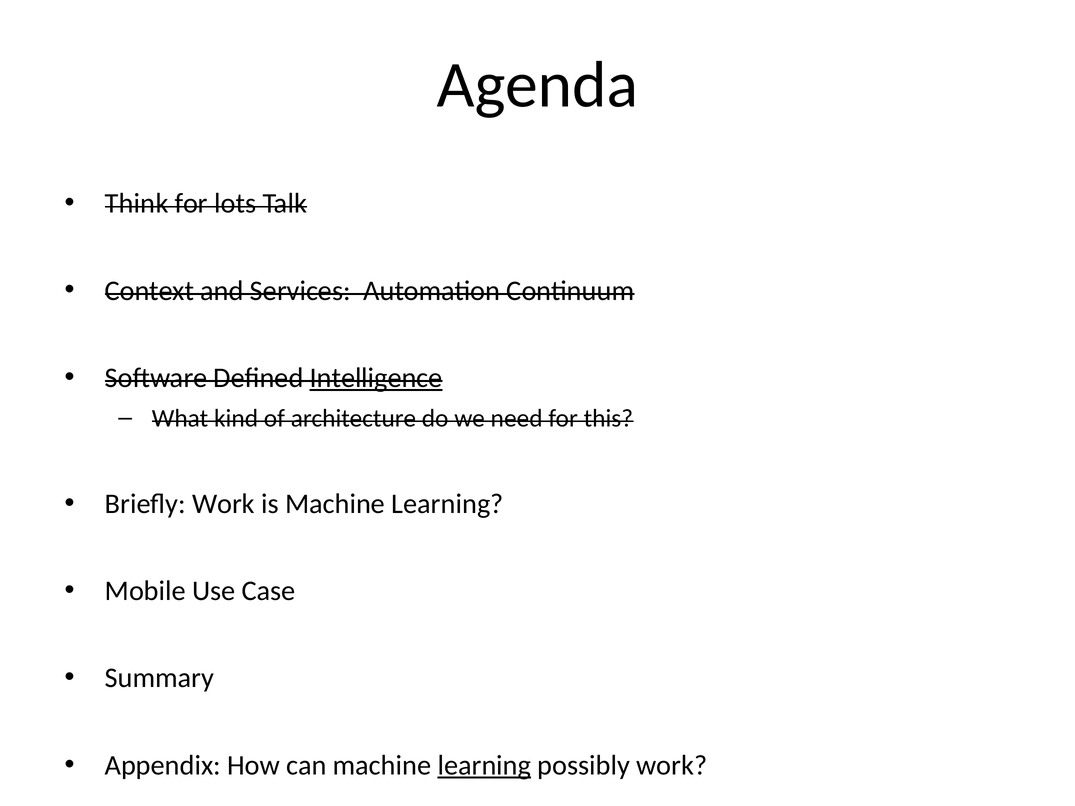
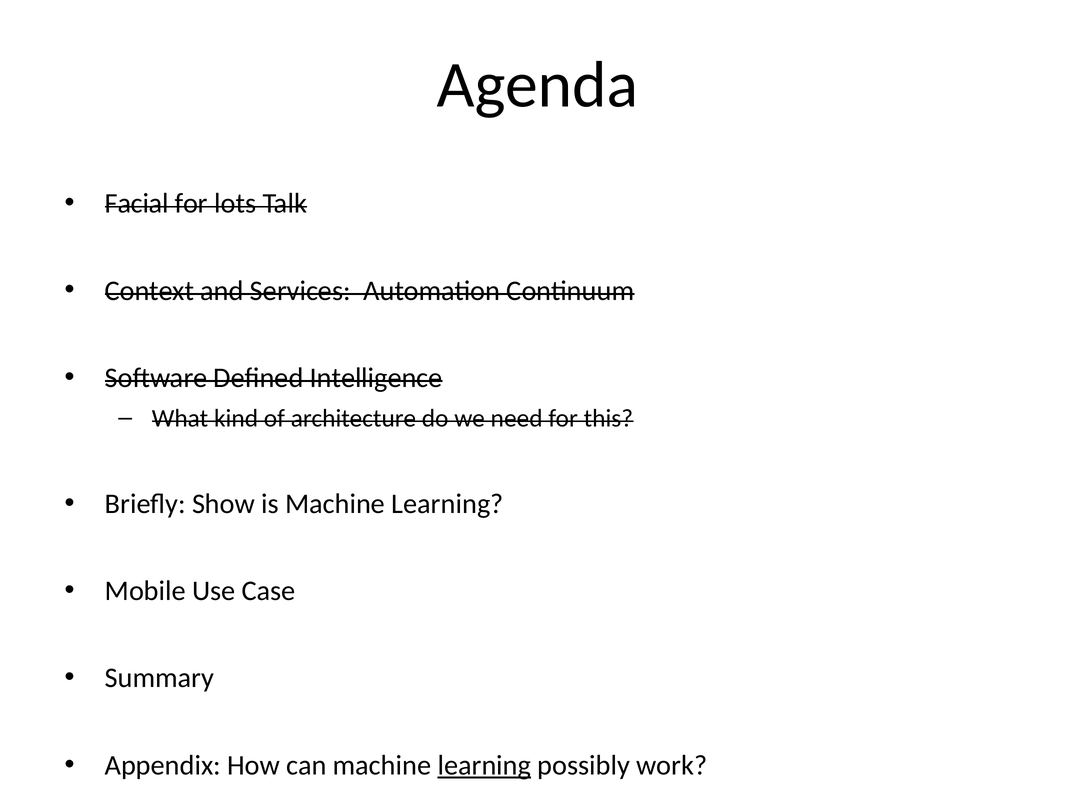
Think: Think -> Facial
Intelligence underline: present -> none
Briefly Work: Work -> Show
